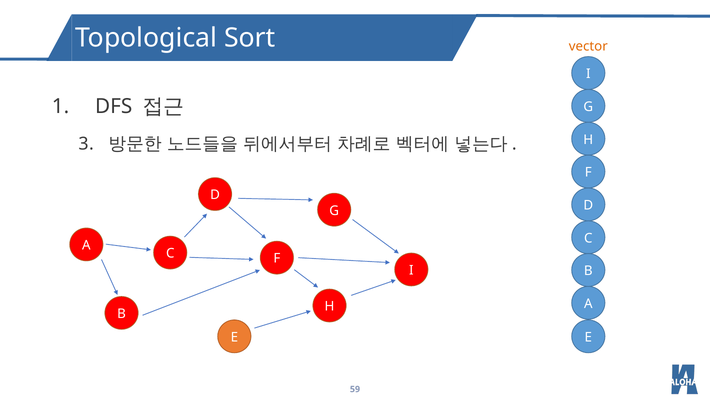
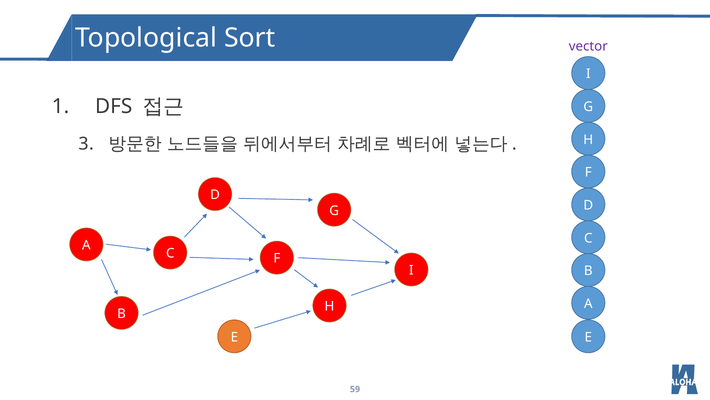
vector colour: orange -> purple
